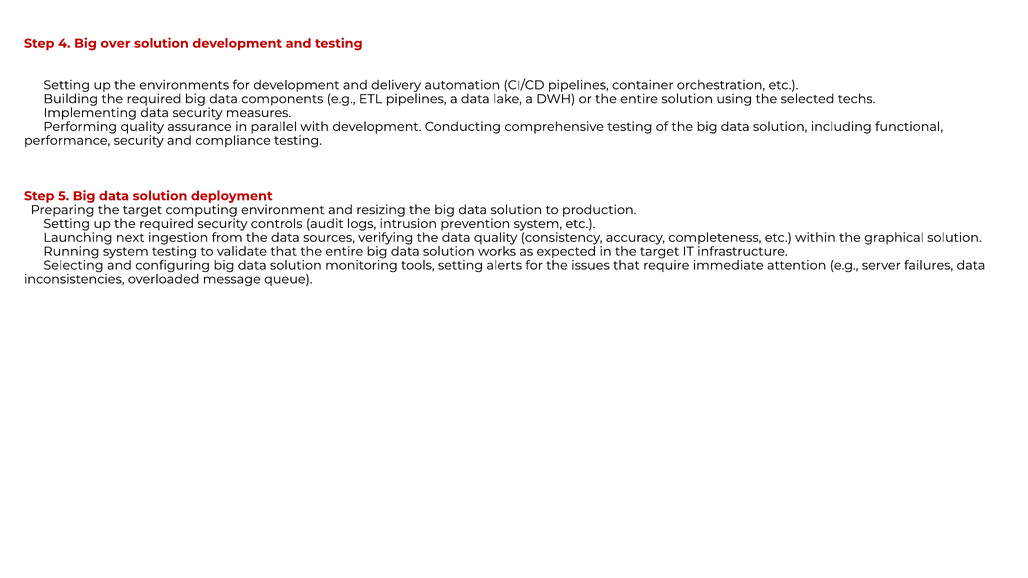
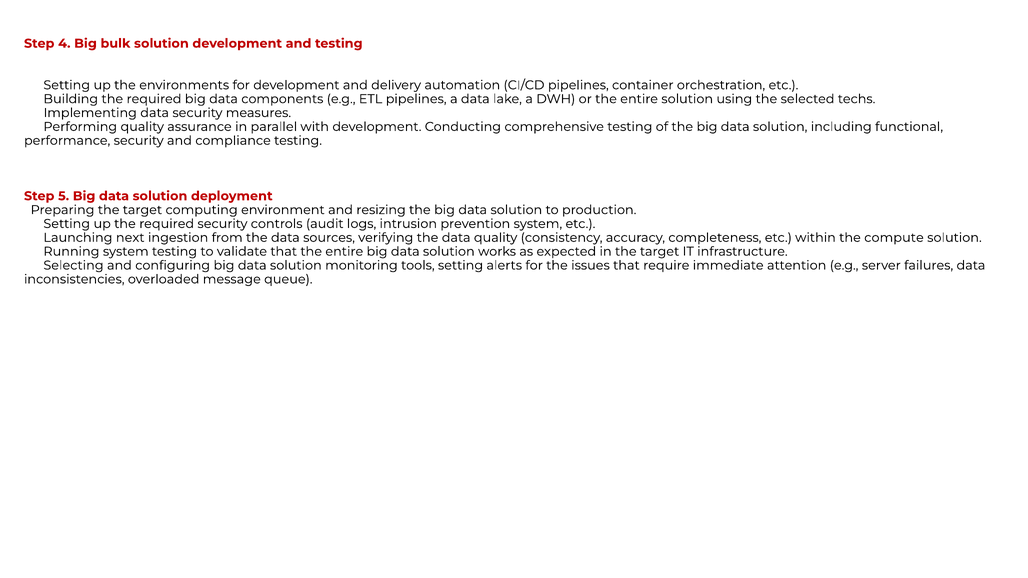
over: over -> bulk
graphical: graphical -> compute
